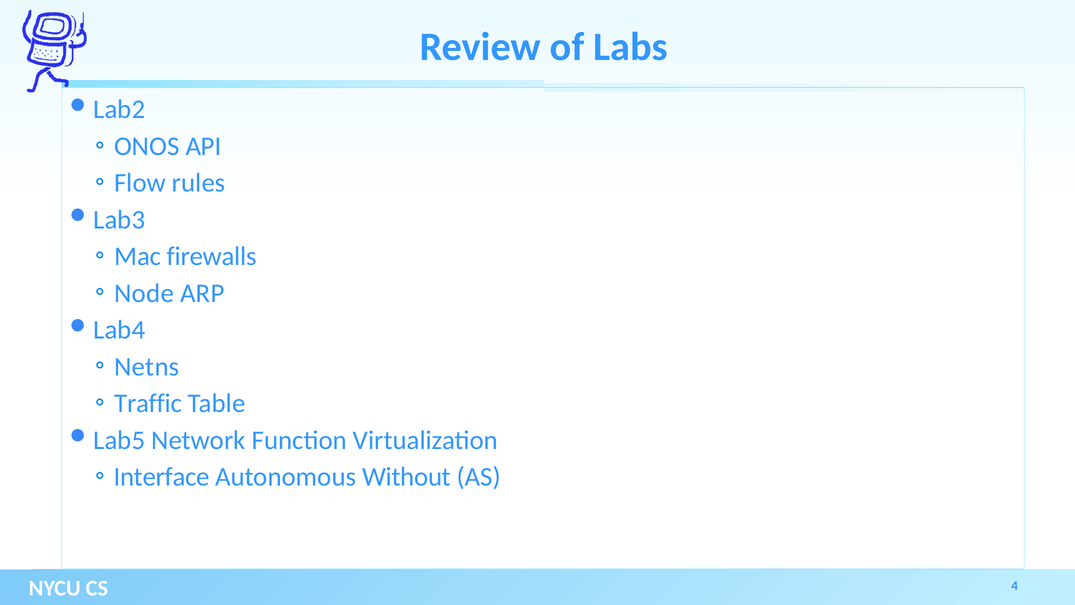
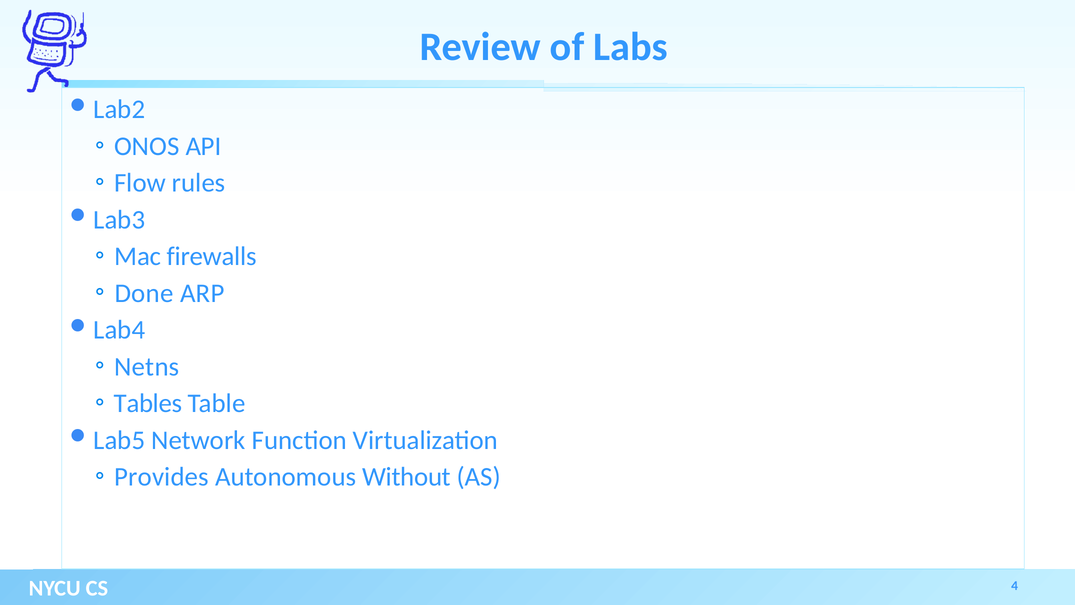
Node: Node -> Done
Traffic: Traffic -> Tables
Interface: Interface -> Provides
